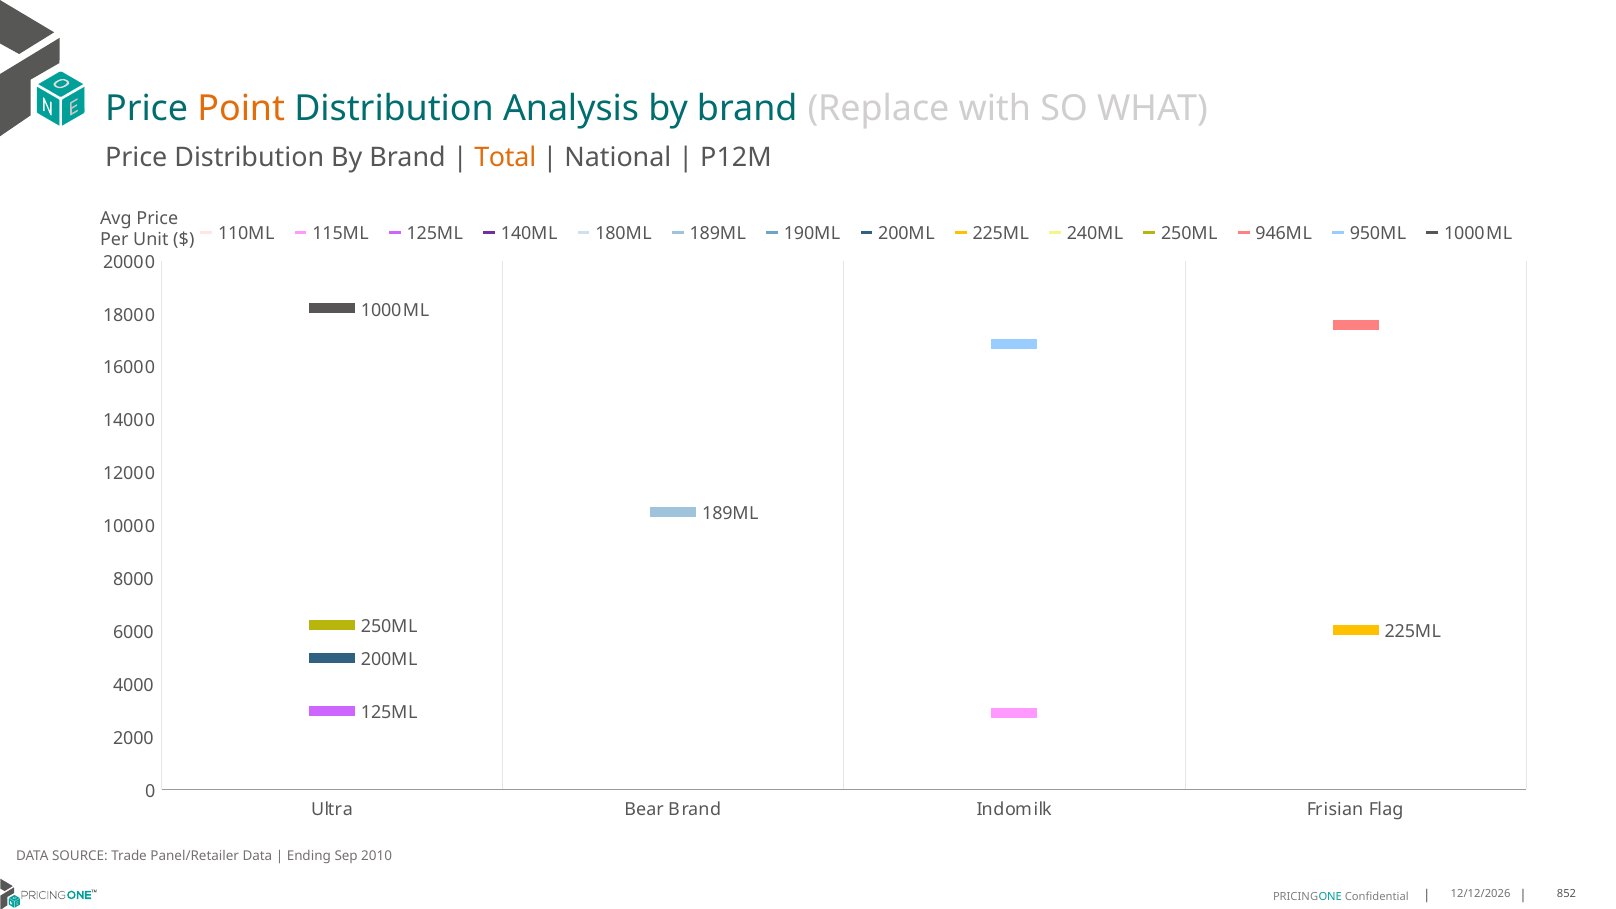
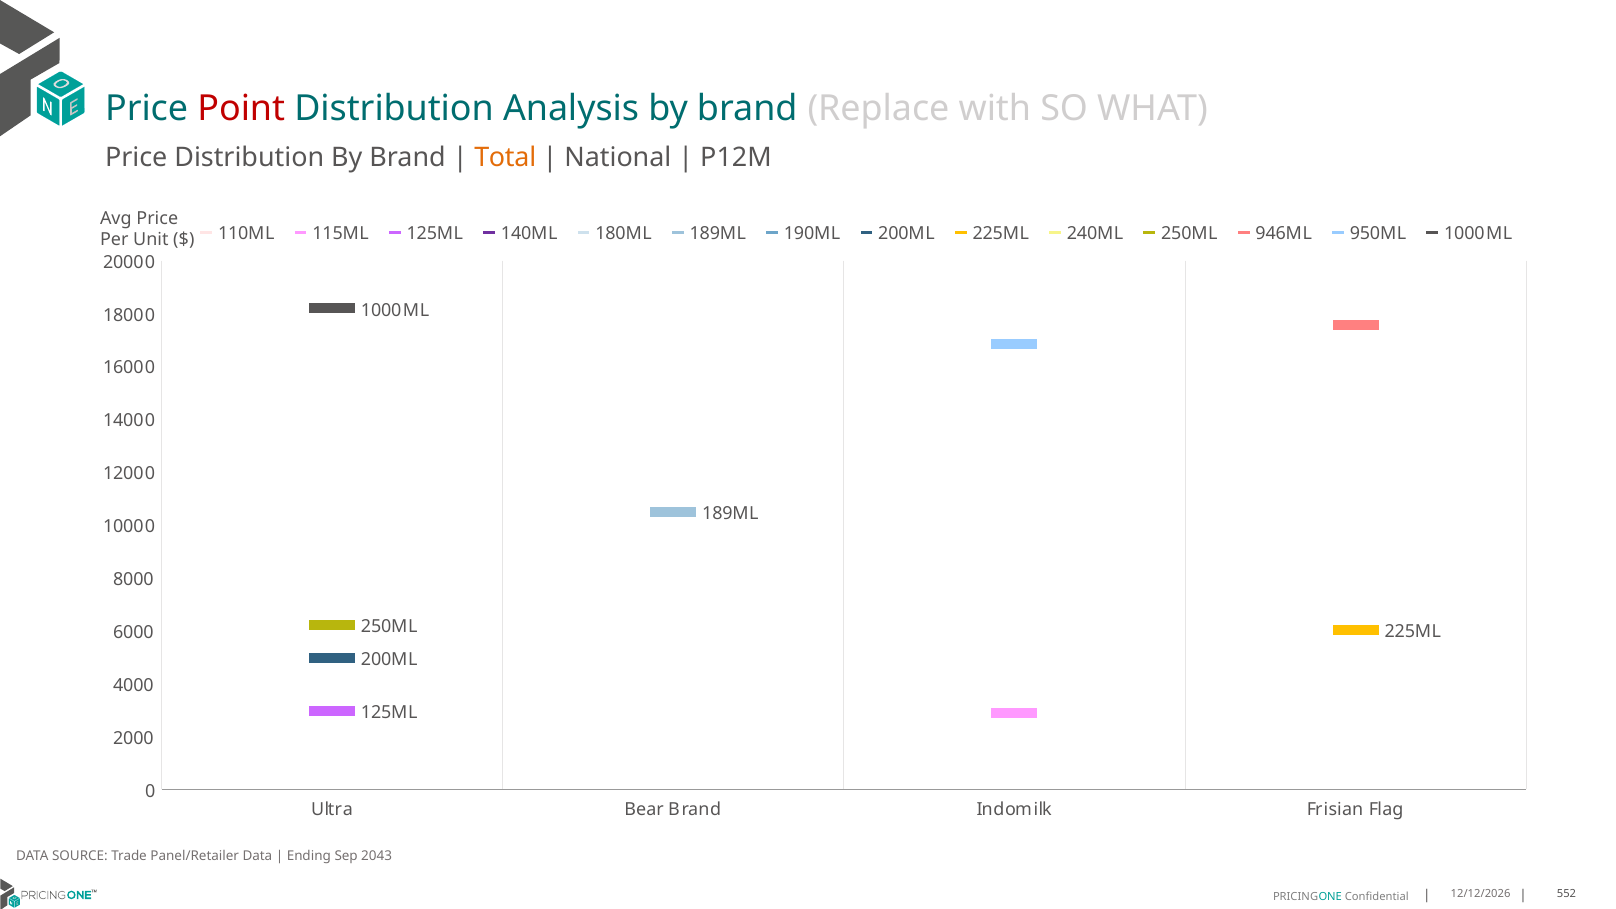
Point colour: orange -> red
2010: 2010 -> 2043
852: 852 -> 552
